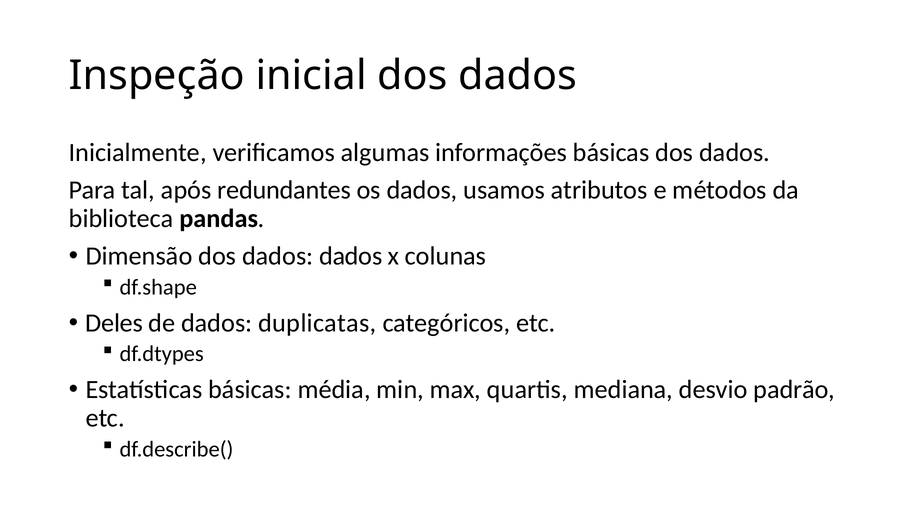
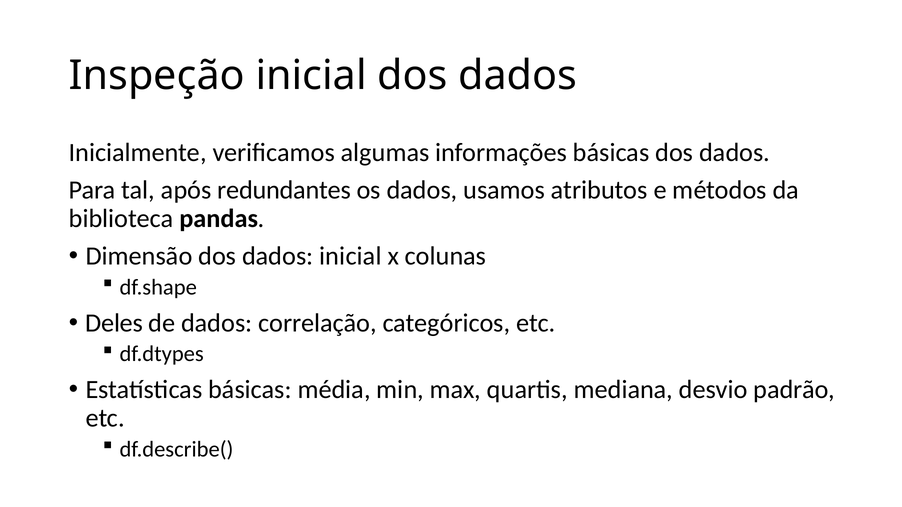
dados dados: dados -> inicial
duplicatas: duplicatas -> correlação
